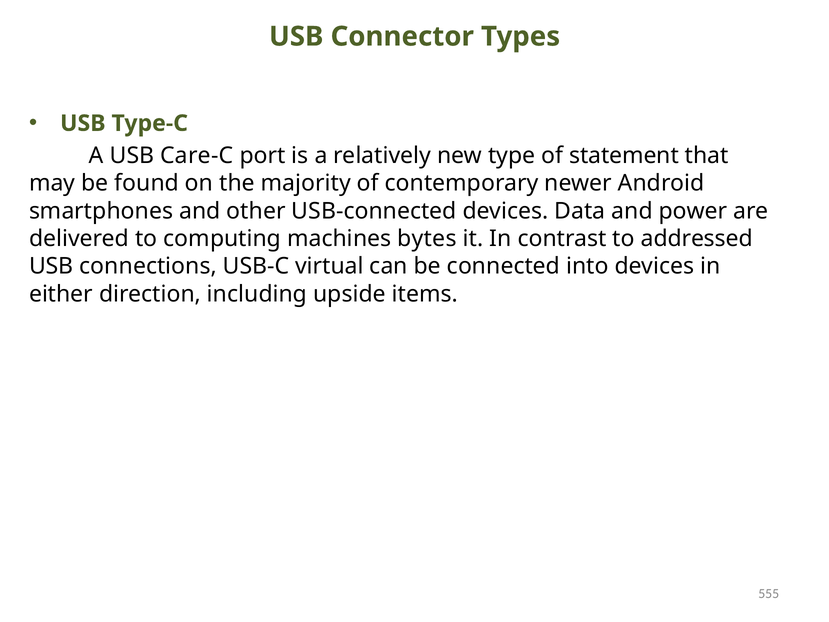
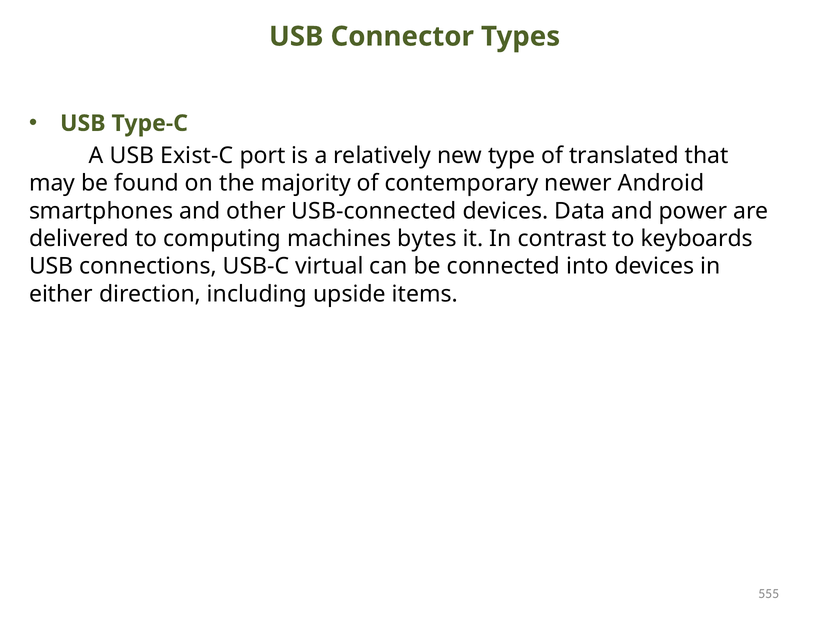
Care-C: Care-C -> Exist-C
statement: statement -> translated
addressed: addressed -> keyboards
